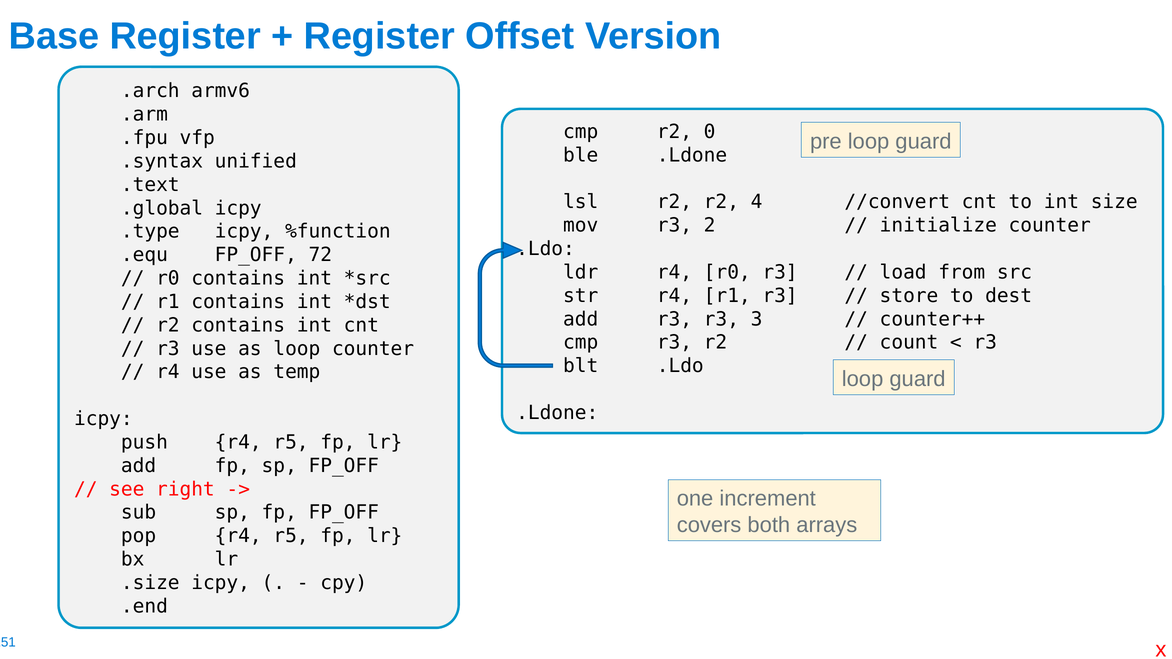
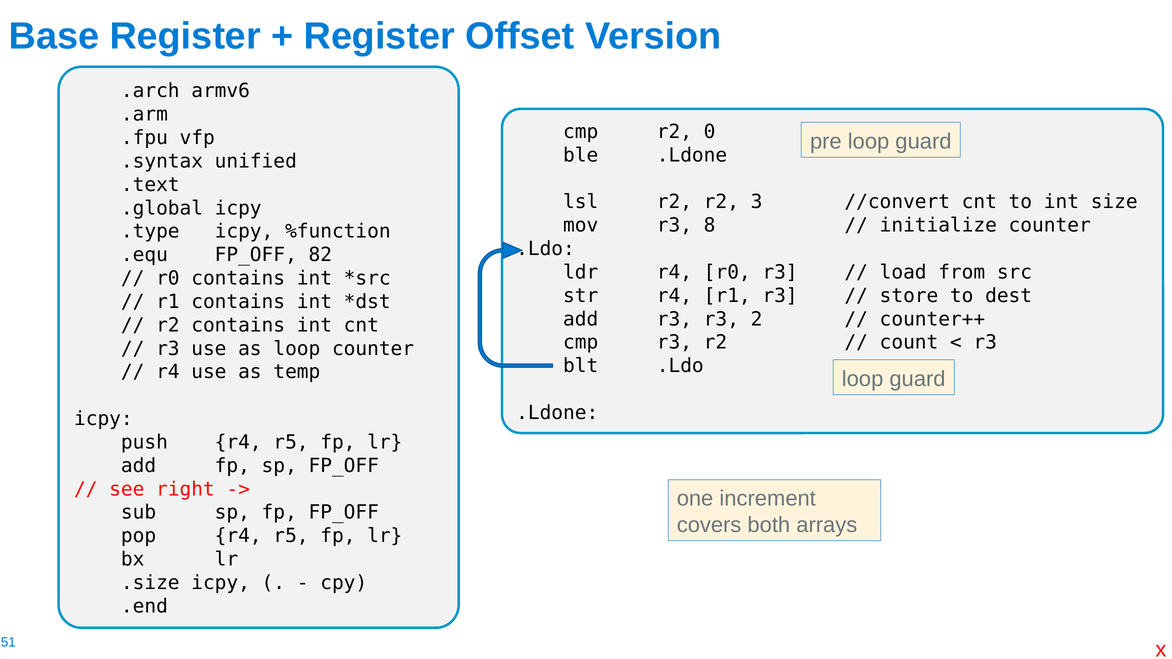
4: 4 -> 3
2: 2 -> 8
72: 72 -> 82
3: 3 -> 2
